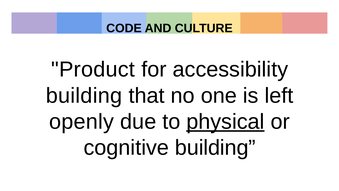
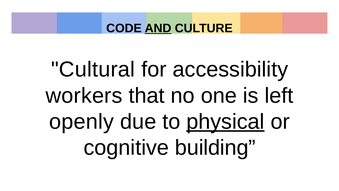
AND underline: none -> present
Product: Product -> Cultural
building at (84, 95): building -> workers
